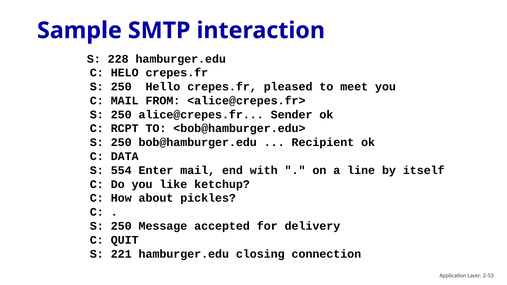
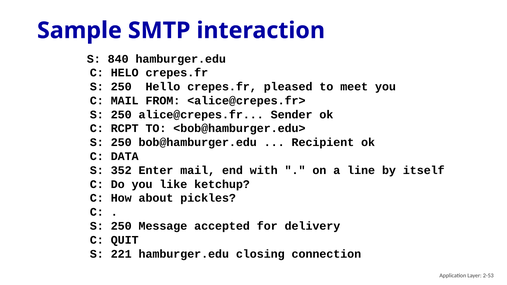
228: 228 -> 840
554: 554 -> 352
